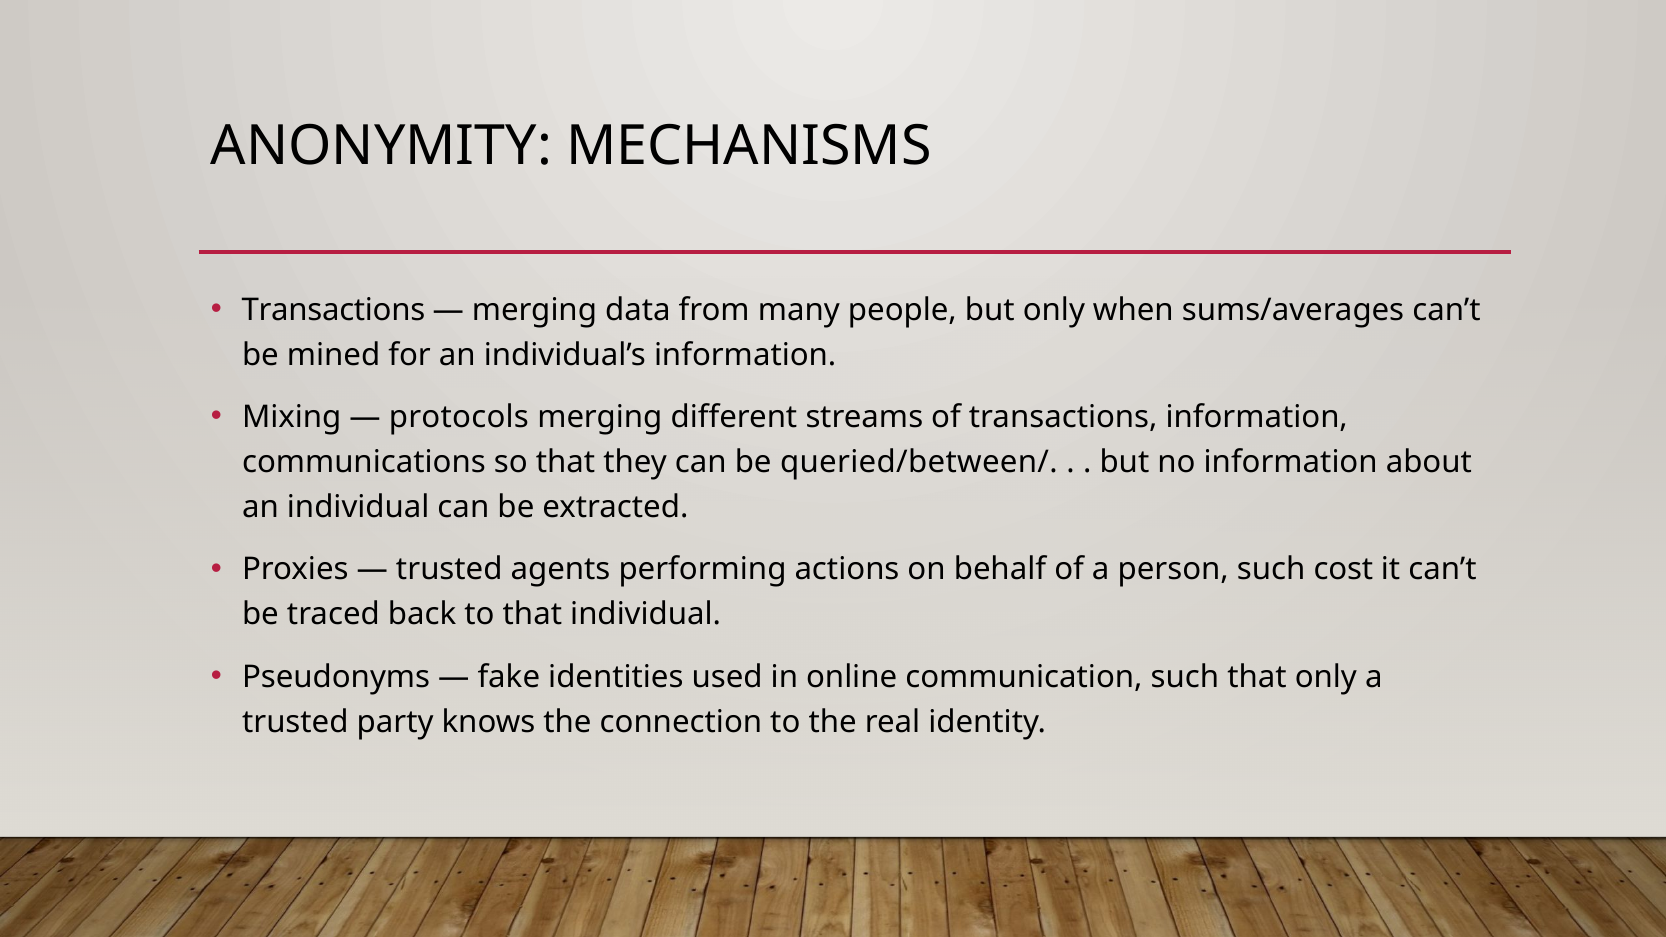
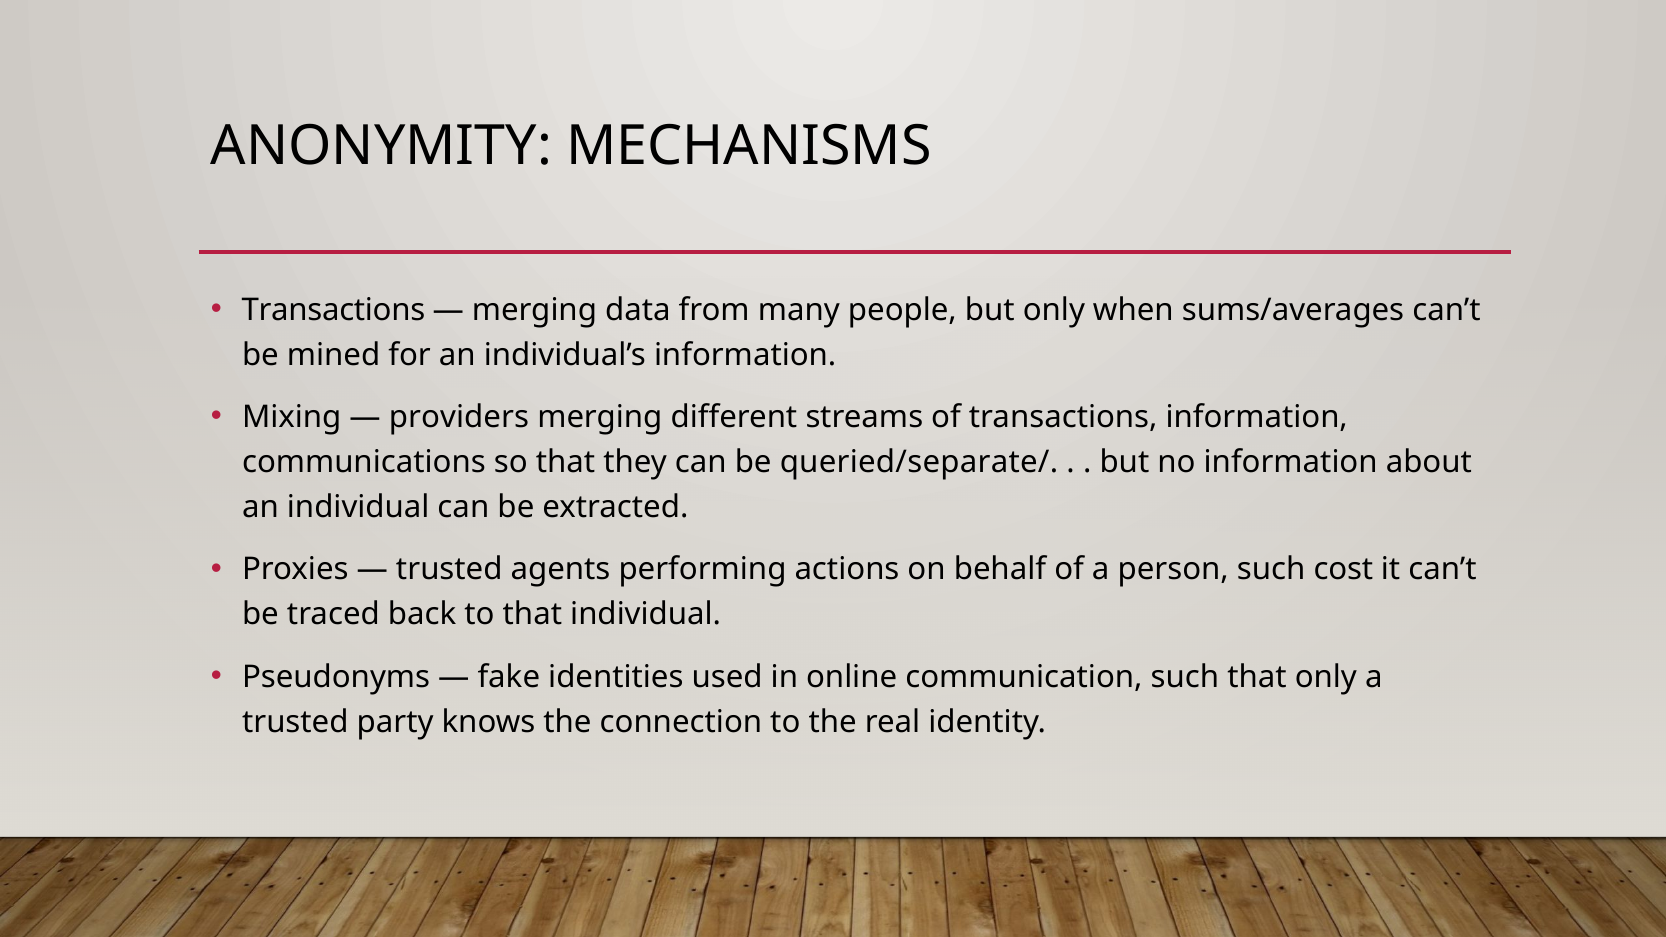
protocols: protocols -> providers
queried/between/: queried/between/ -> queried/separate/
